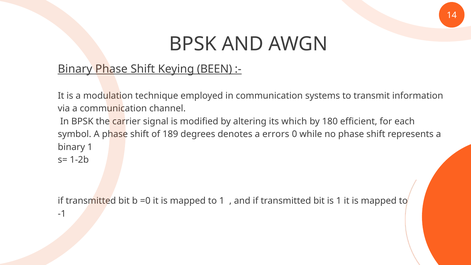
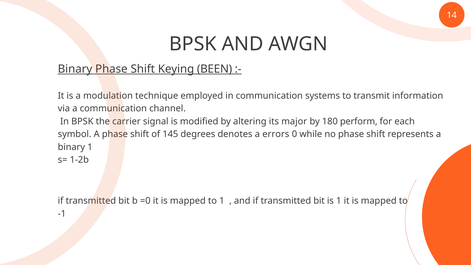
which: which -> major
efficient: efficient -> perform
189: 189 -> 145
